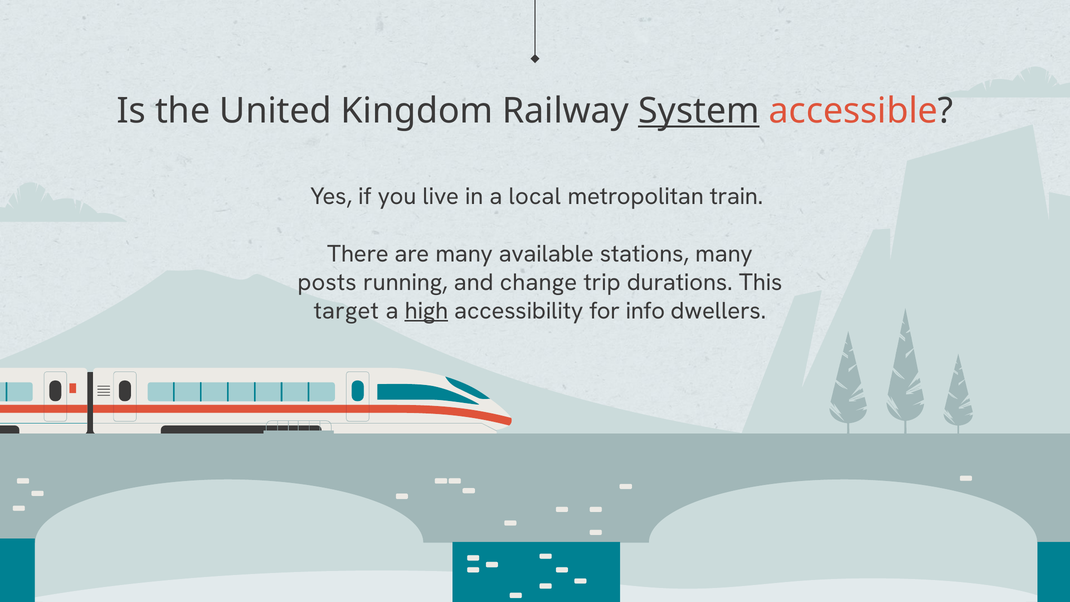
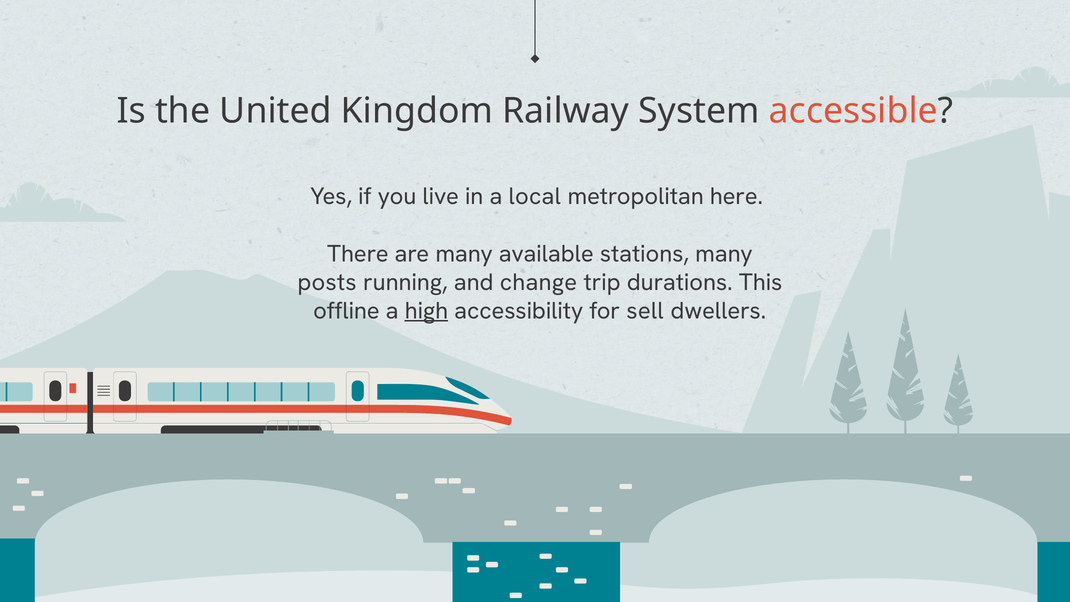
System underline: present -> none
train: train -> here
target: target -> offline
info: info -> sell
